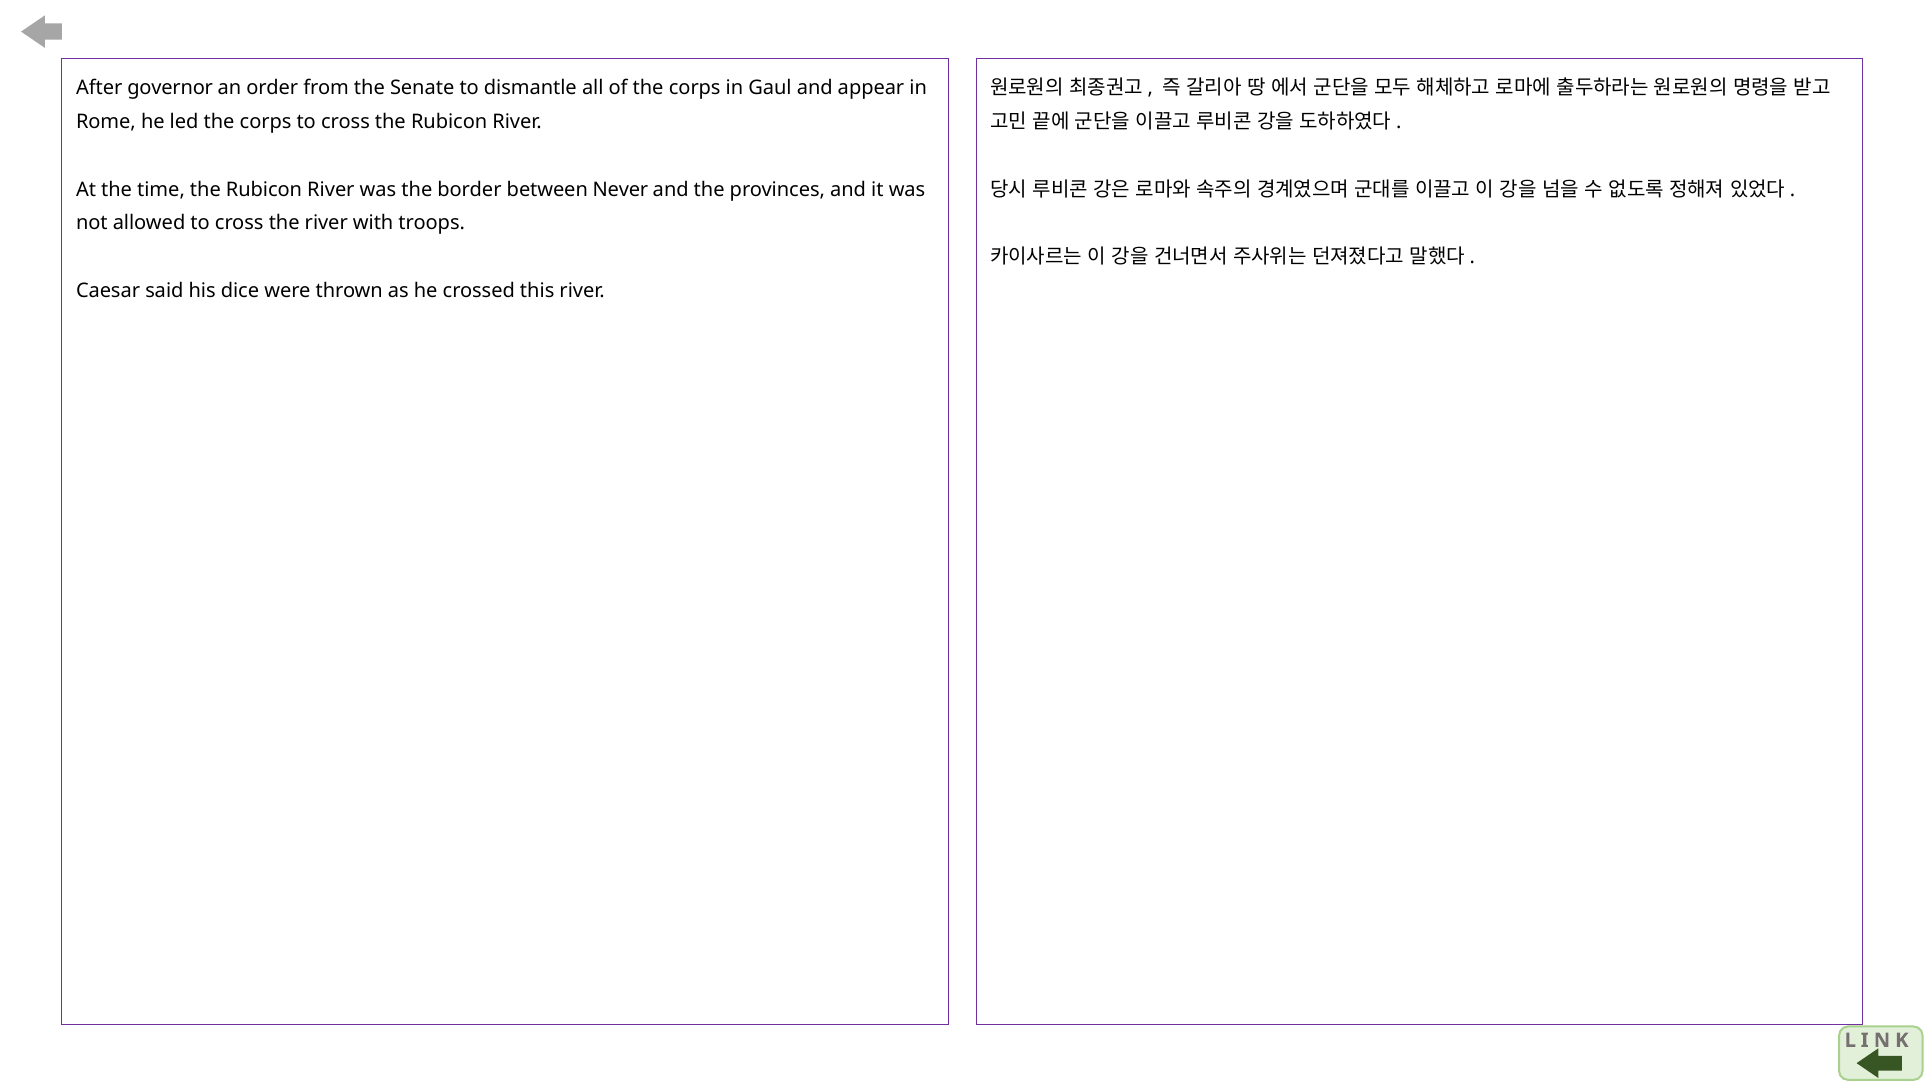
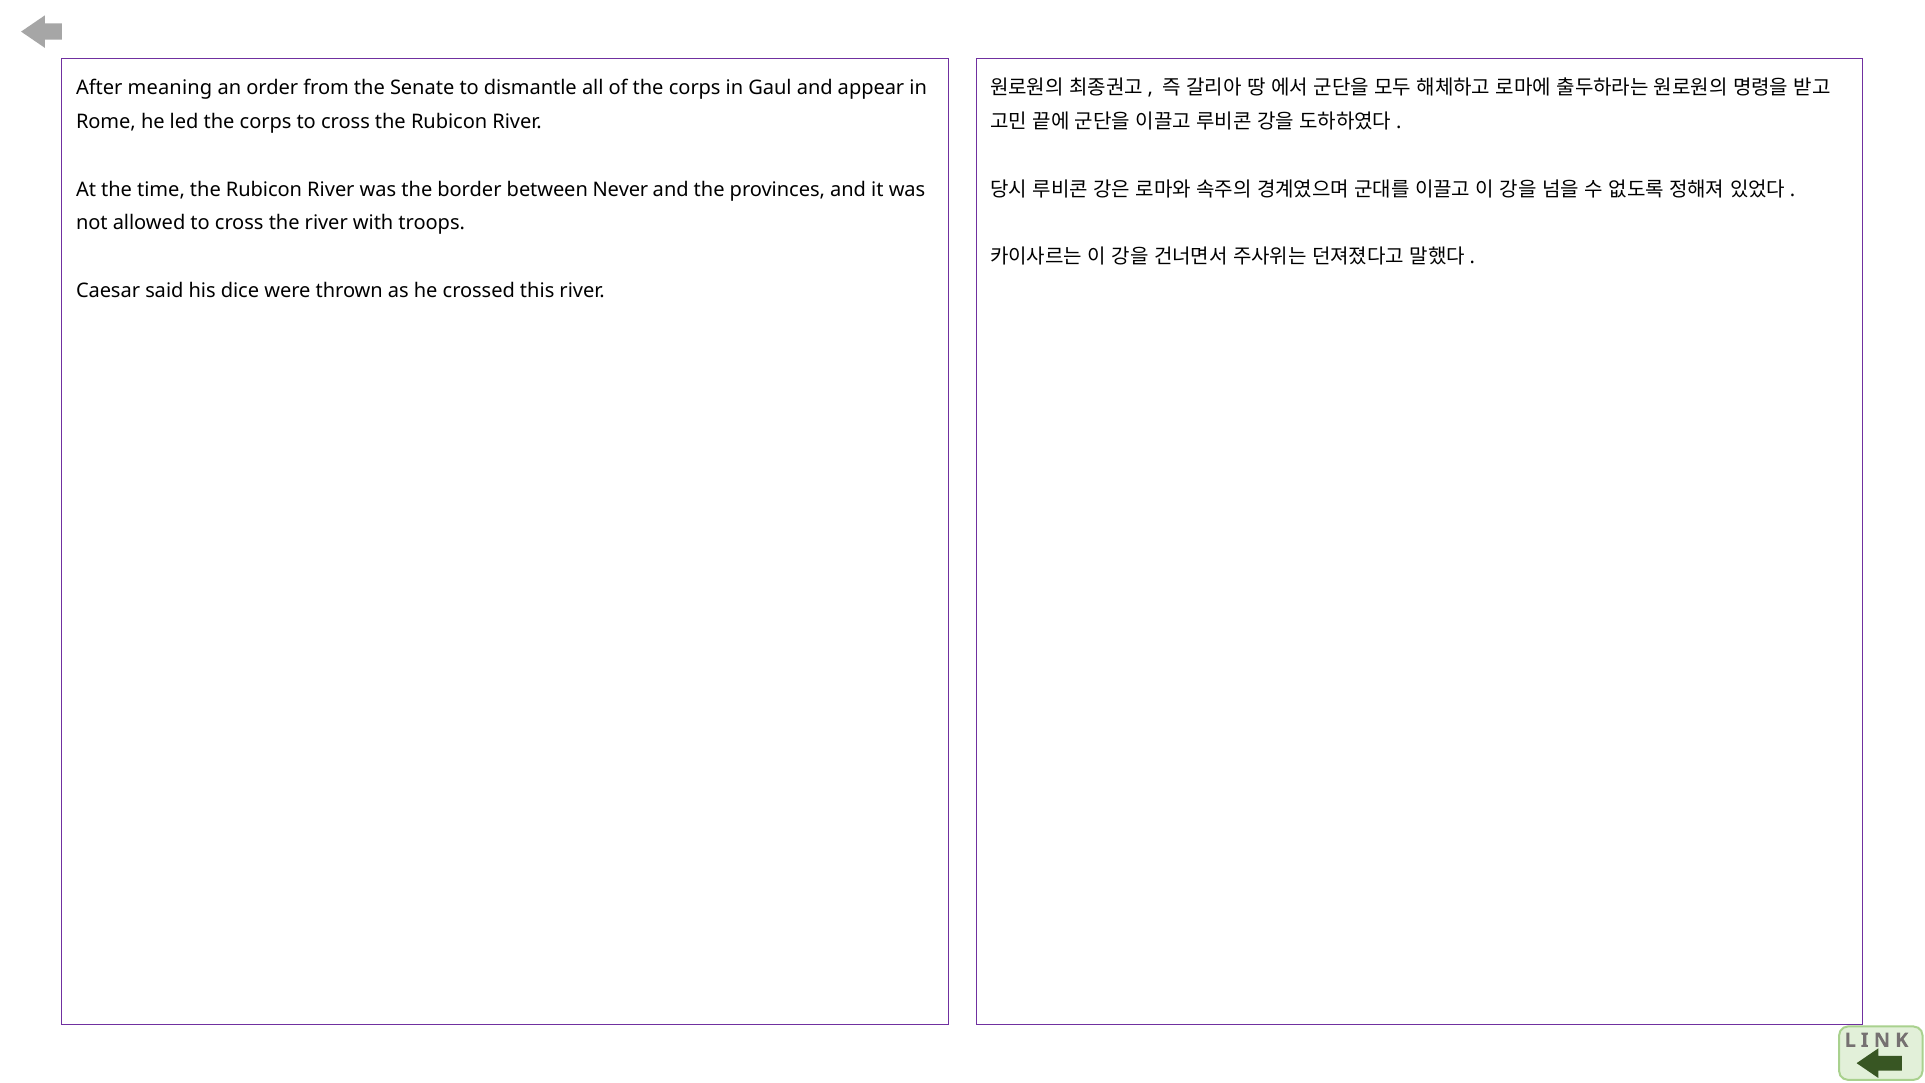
governor: governor -> meaning
